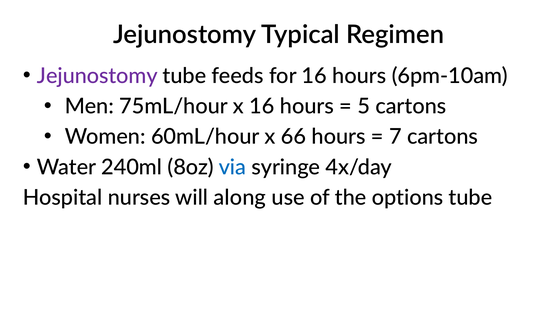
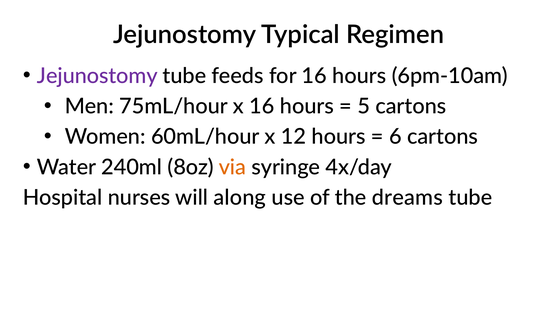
66: 66 -> 12
7: 7 -> 6
via colour: blue -> orange
options: options -> dreams
